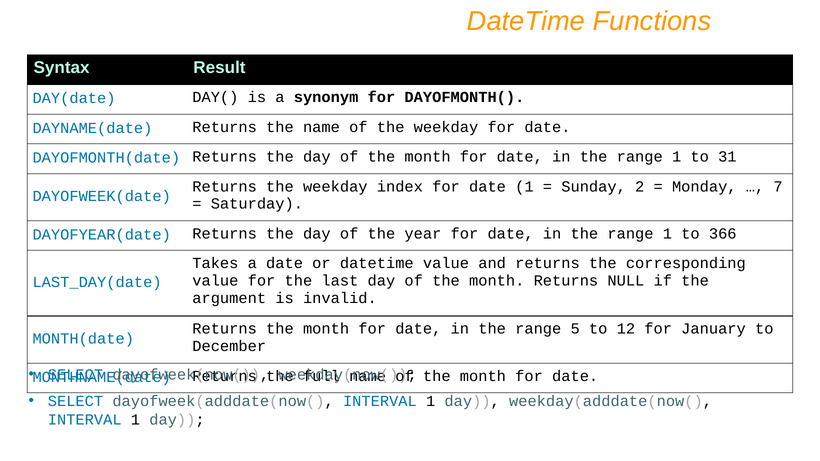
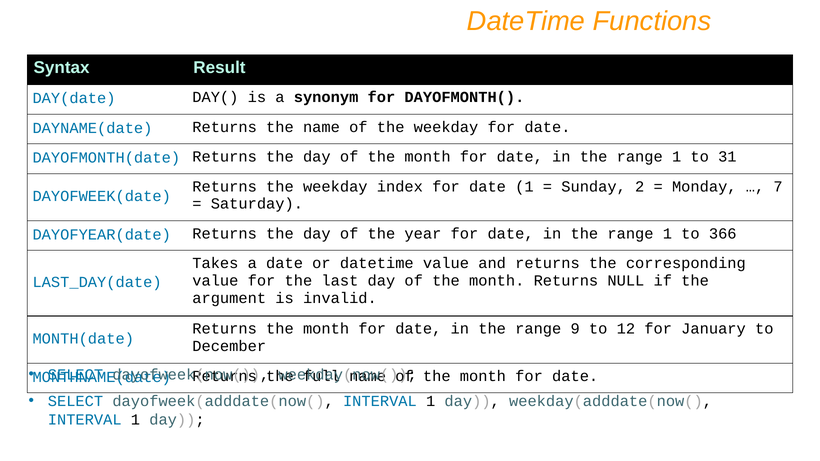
5: 5 -> 9
